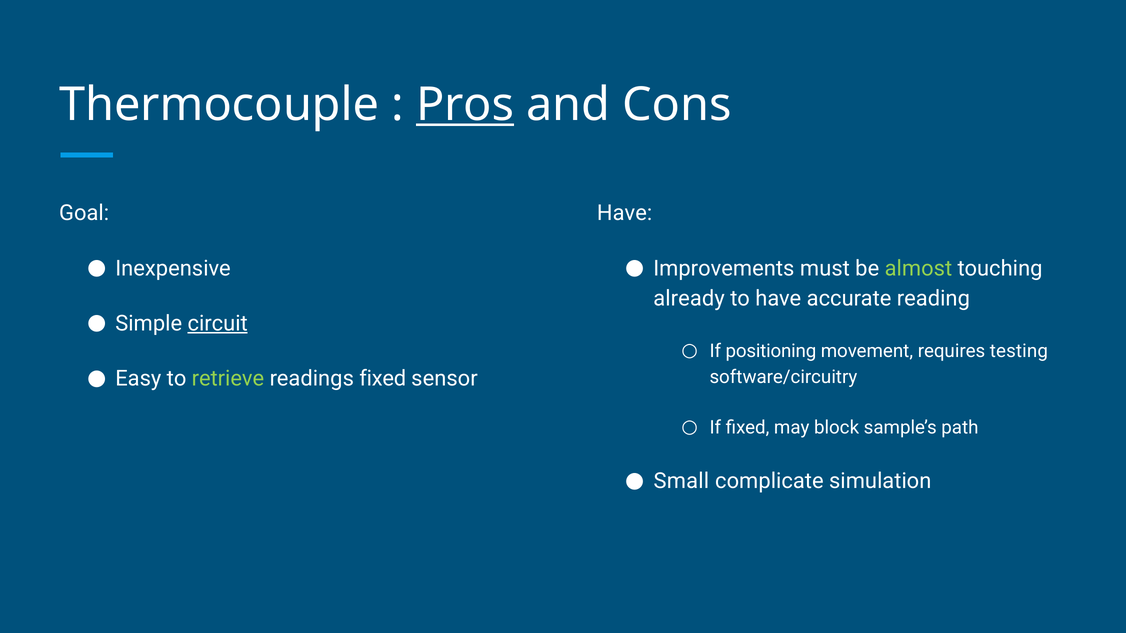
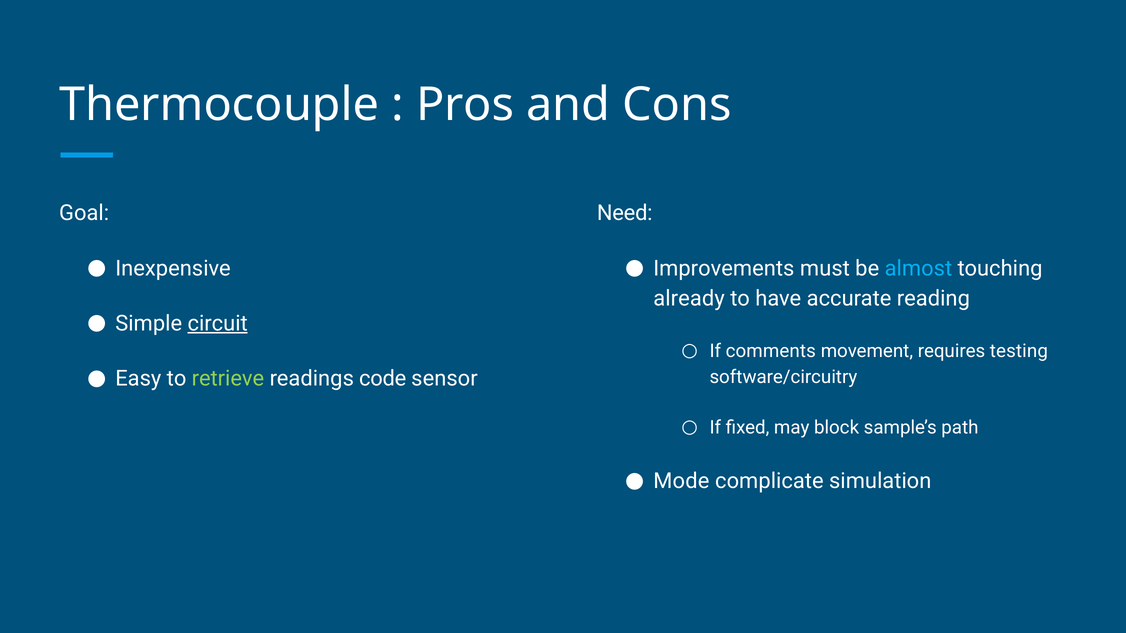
Pros underline: present -> none
Have at (625, 213): Have -> Need
almost colour: light green -> light blue
positioning: positioning -> comments
readings fixed: fixed -> code
Small: Small -> Mode
